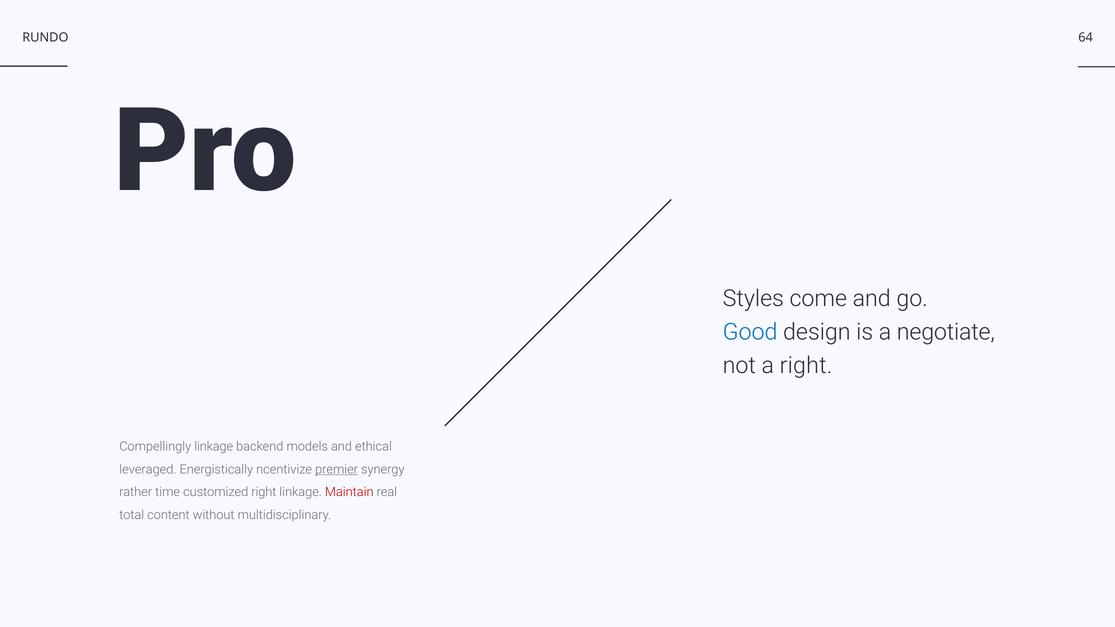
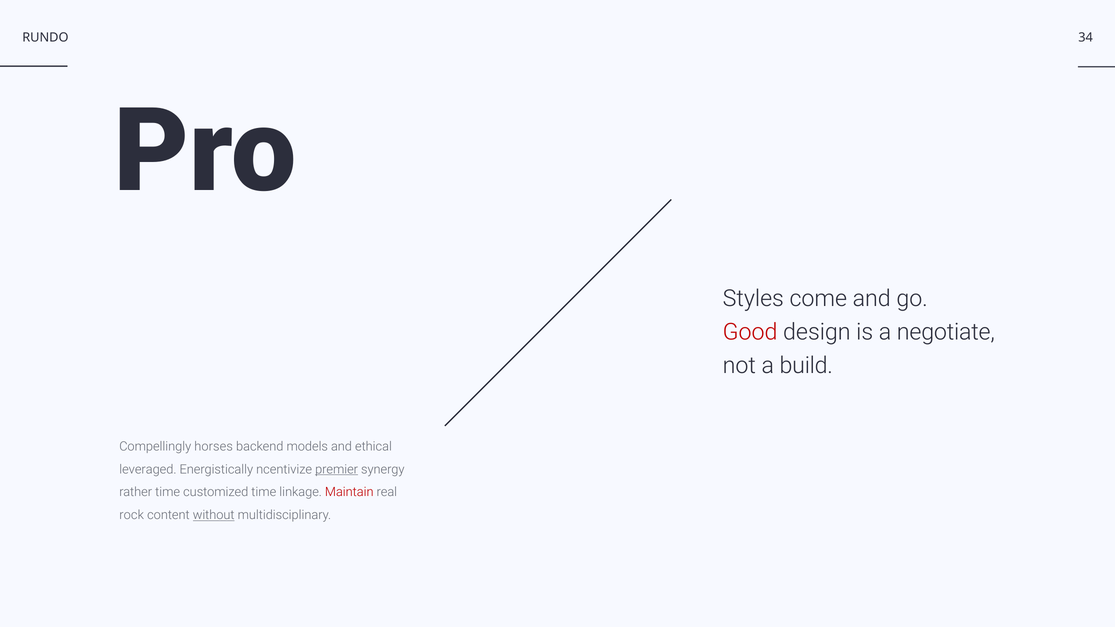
64: 64 -> 34
Good colour: blue -> red
a right: right -> build
Compellingly linkage: linkage -> horses
customized right: right -> time
total: total -> rock
without underline: none -> present
